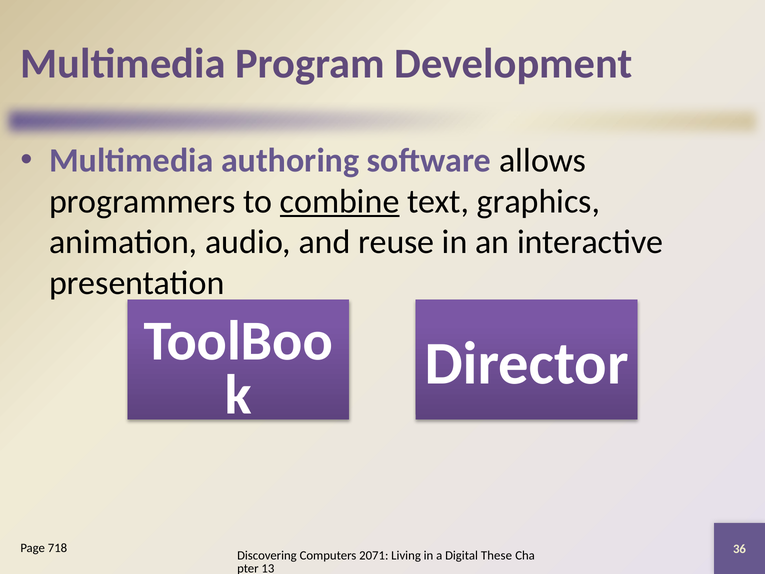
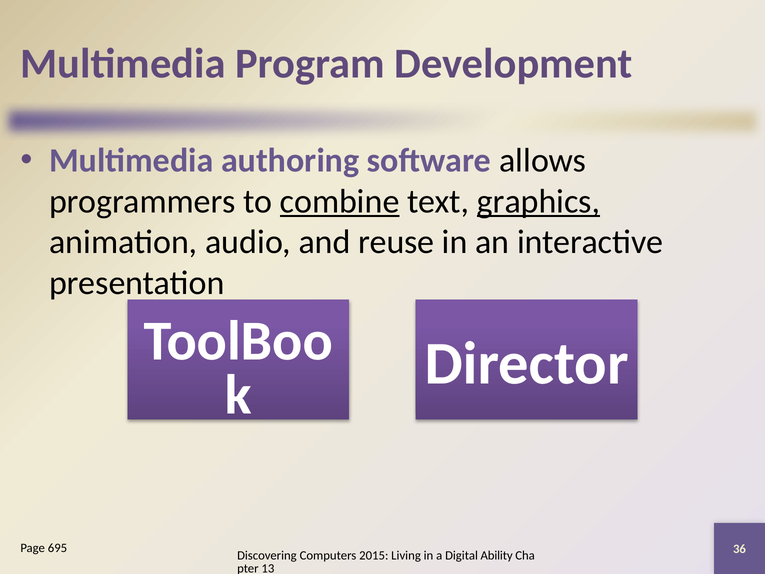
graphics underline: none -> present
718: 718 -> 695
2071: 2071 -> 2015
These: These -> Ability
